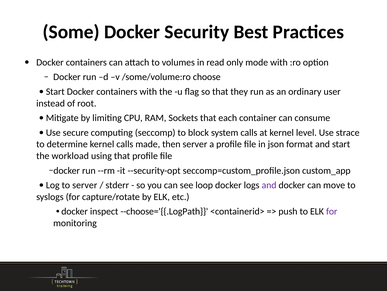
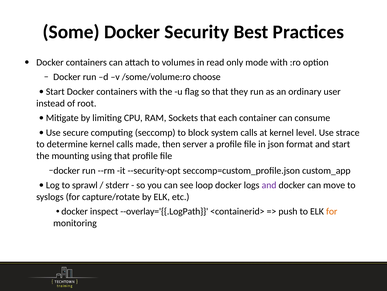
workload: workload -> mounting
to server: server -> sprawl
--choose='{{.LogPath: --choose='{{.LogPath -> --overlay='{{.LogPath
for at (332, 211) colour: purple -> orange
